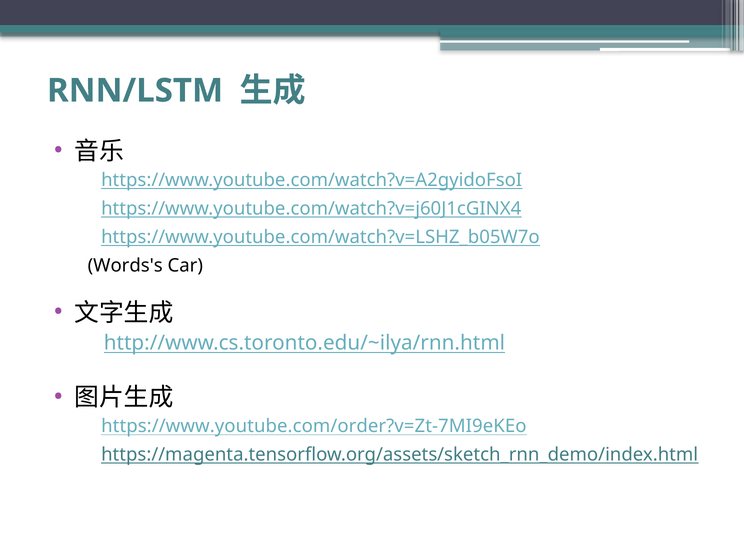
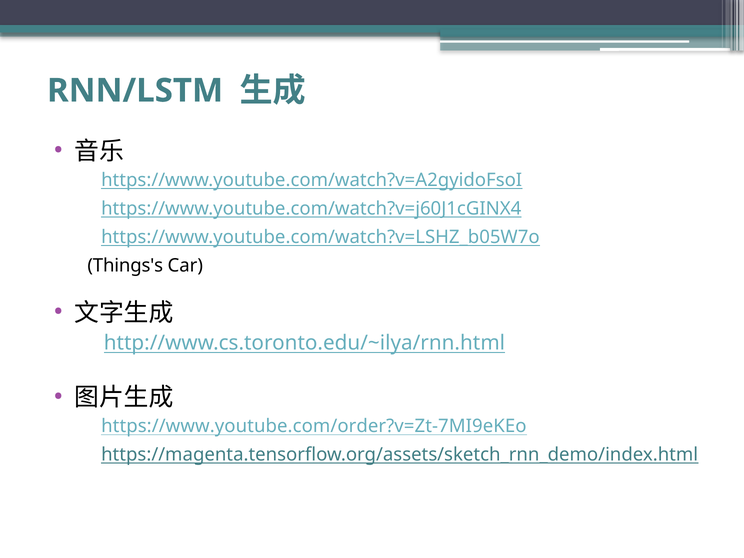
Words's: Words's -> Things's
